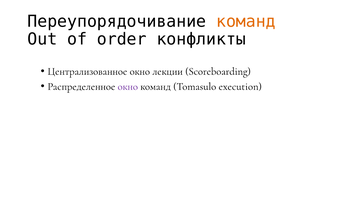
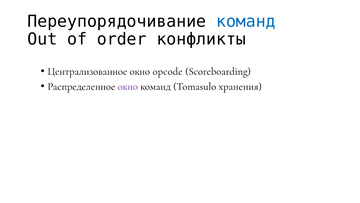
команд at (246, 21) colour: orange -> blue
лекции: лекции -> opcode
execution: execution -> хранения
